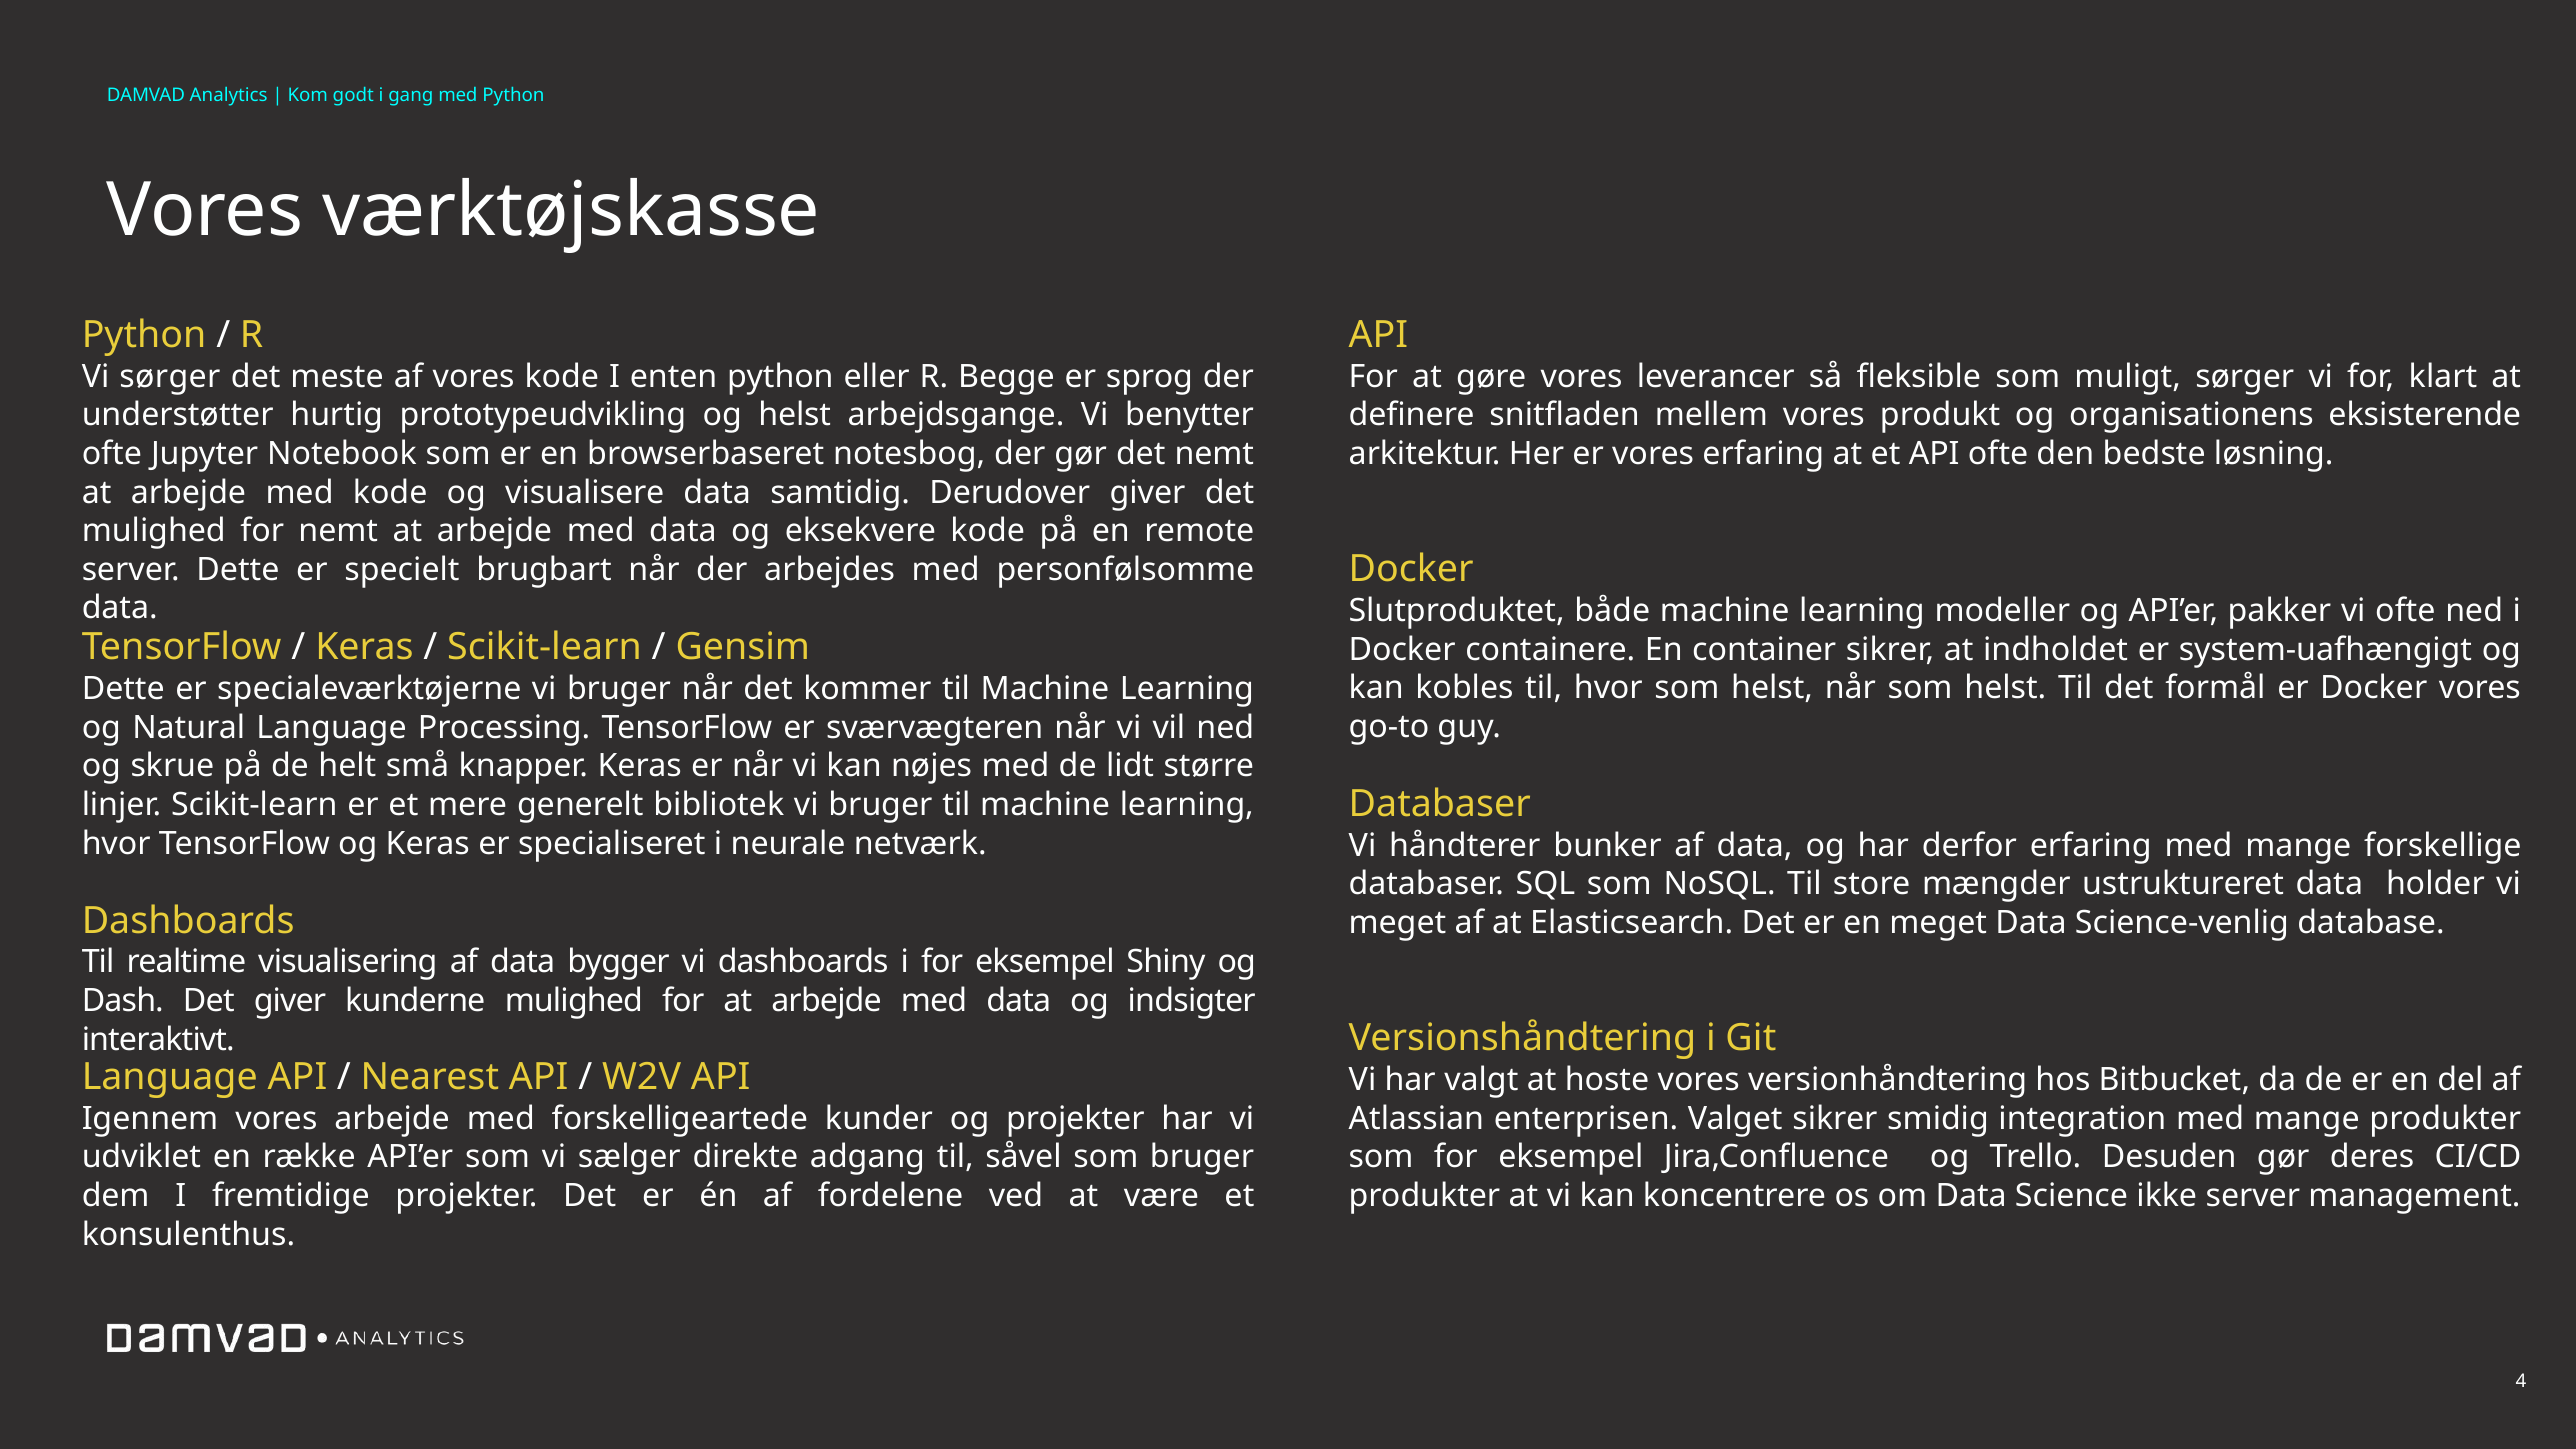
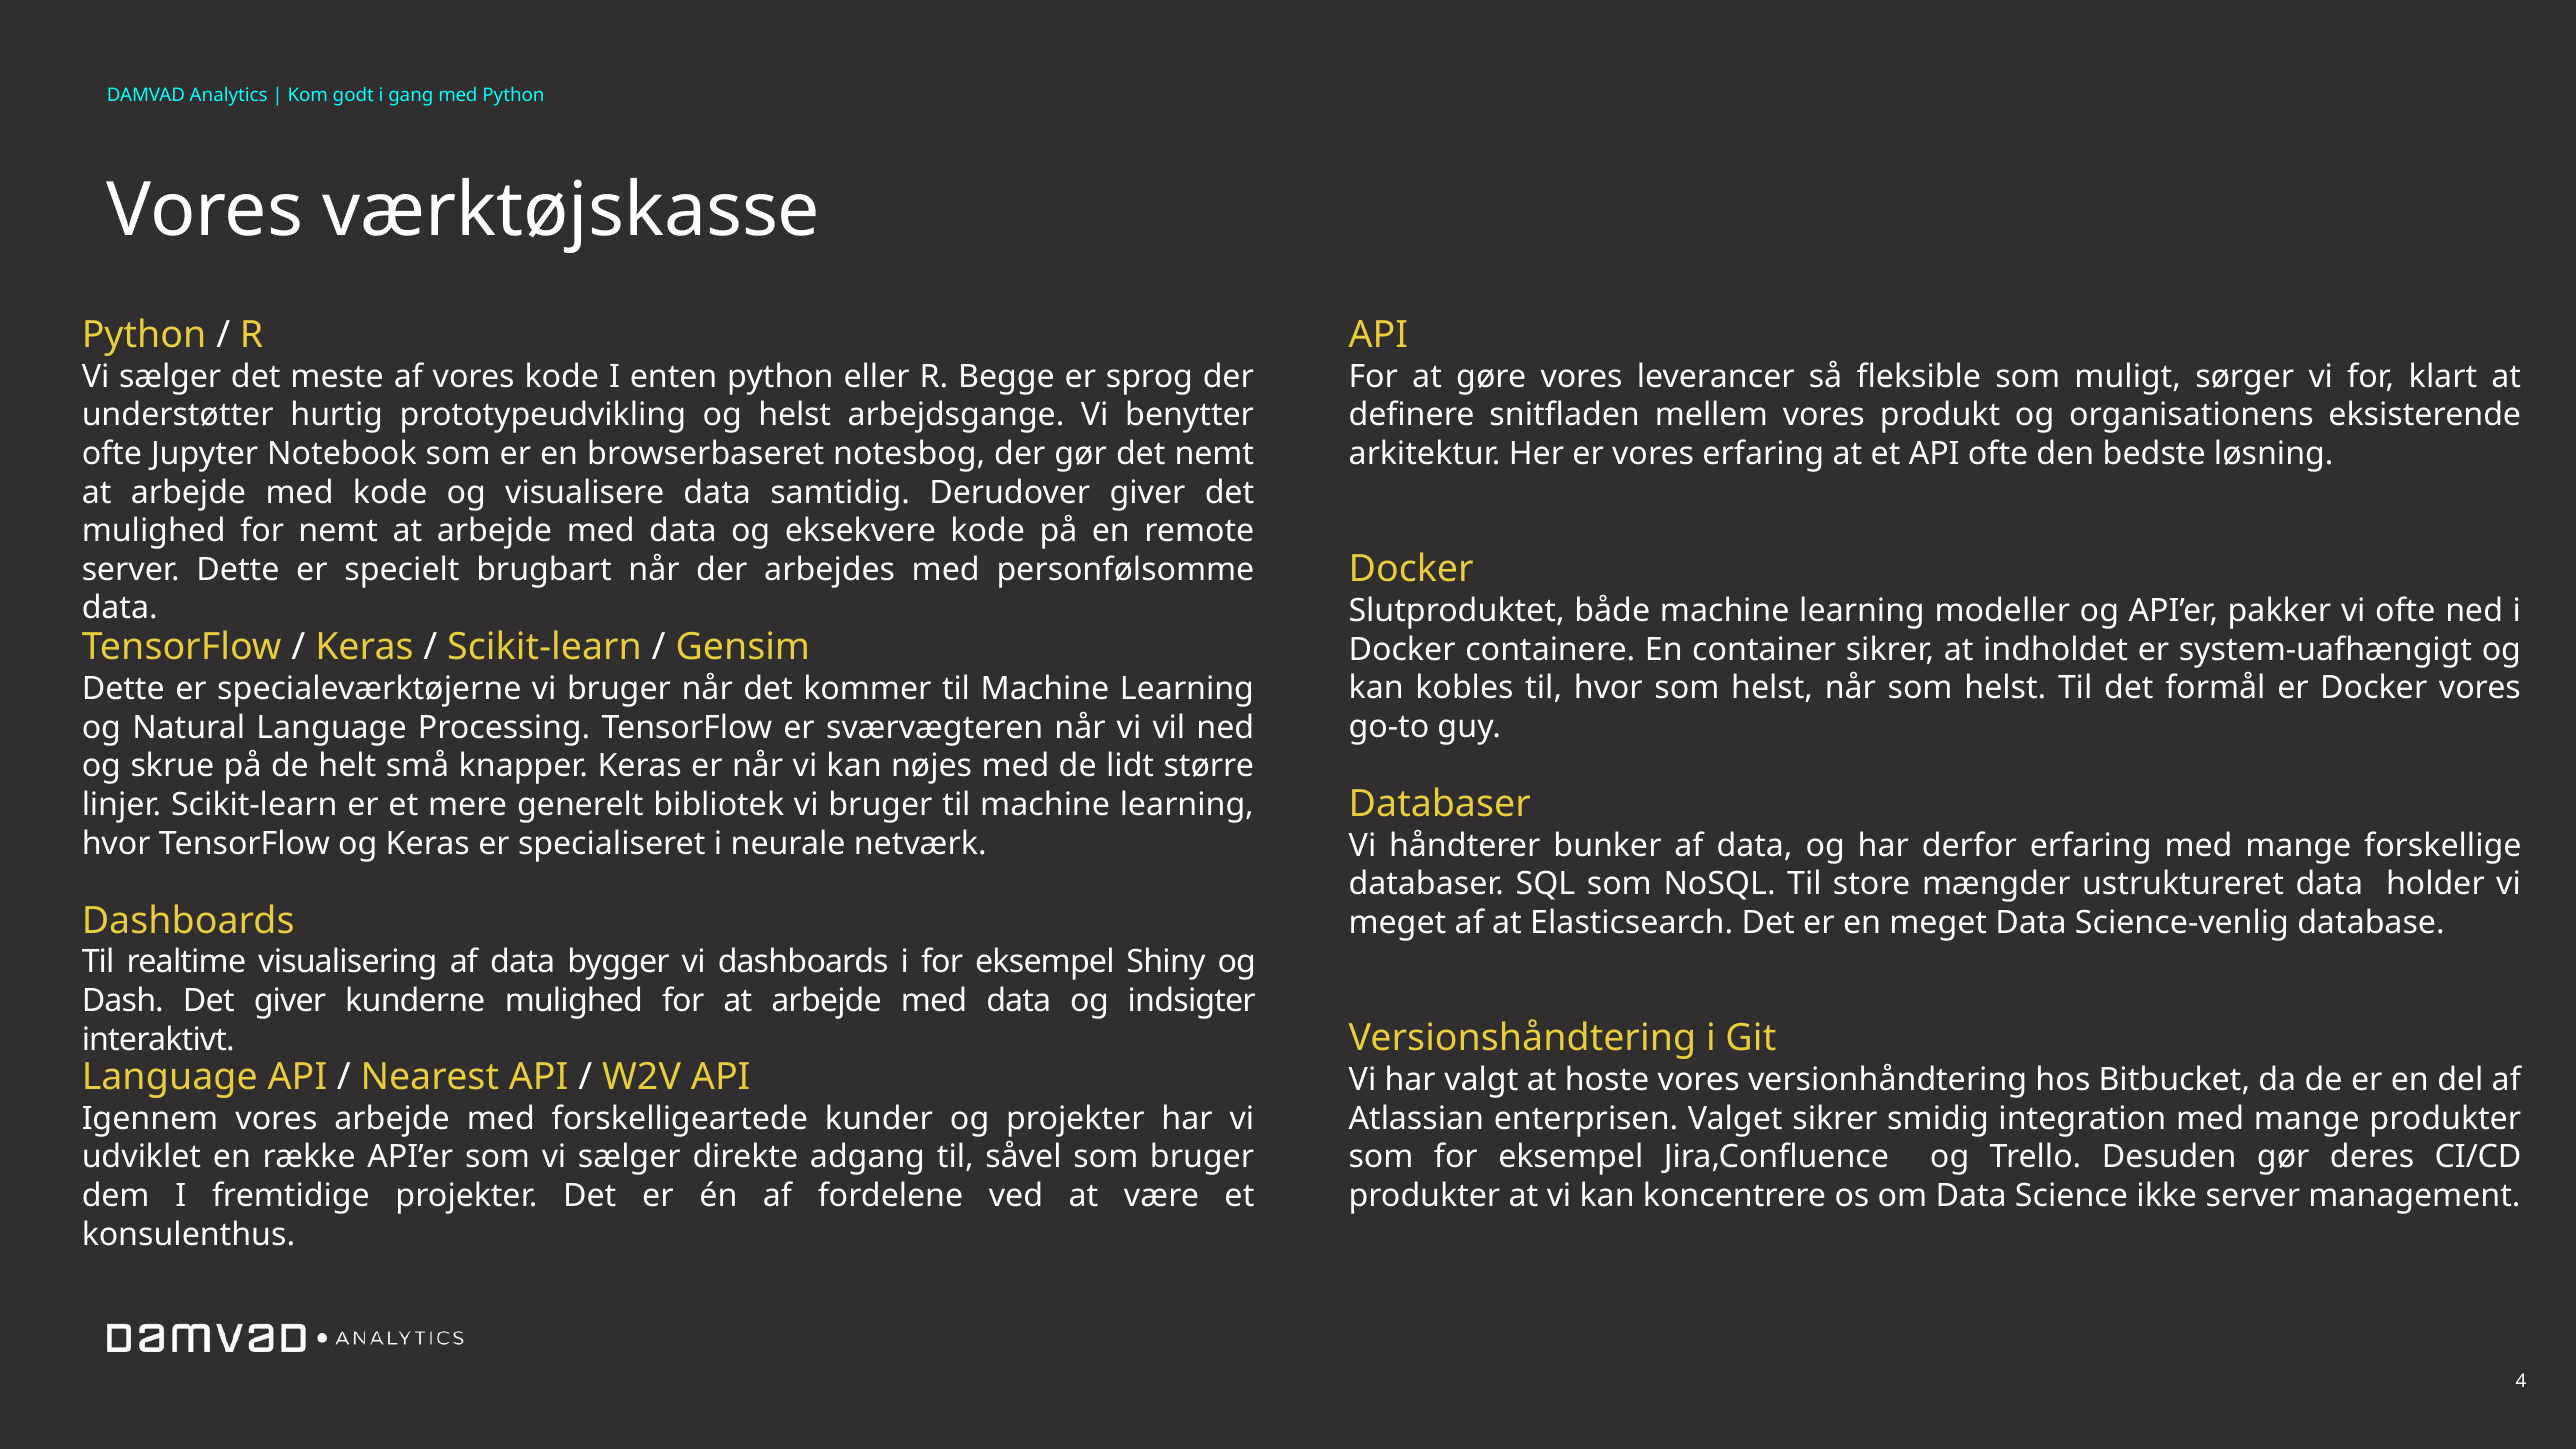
sørger at (170, 376): sørger -> sælger
